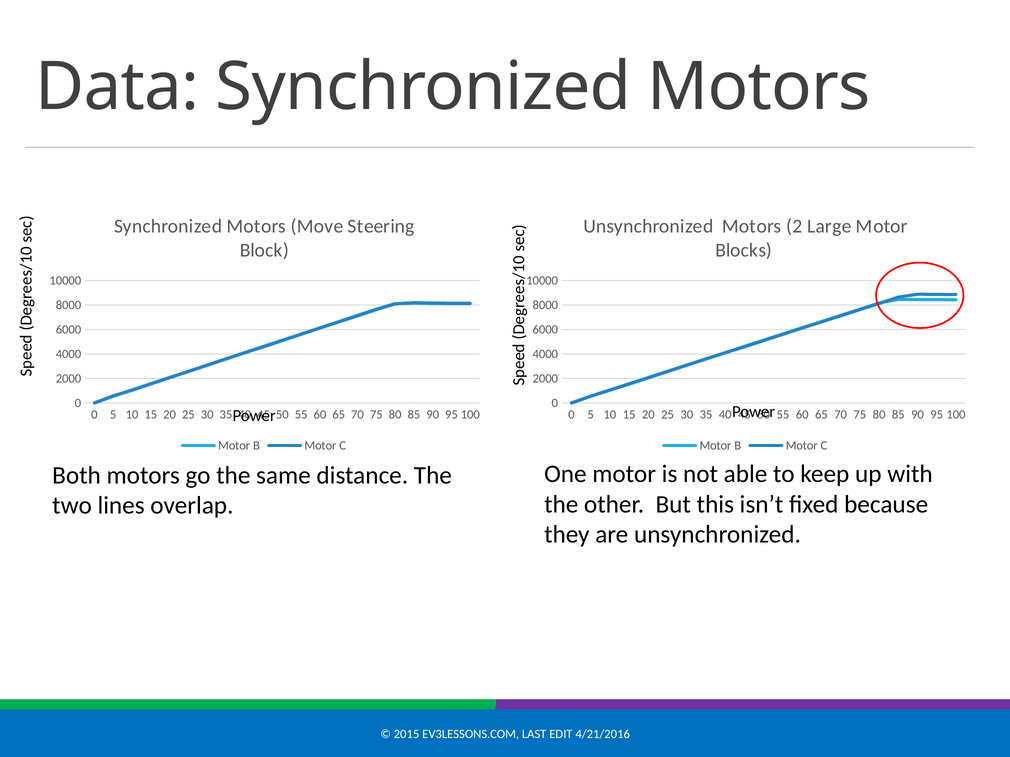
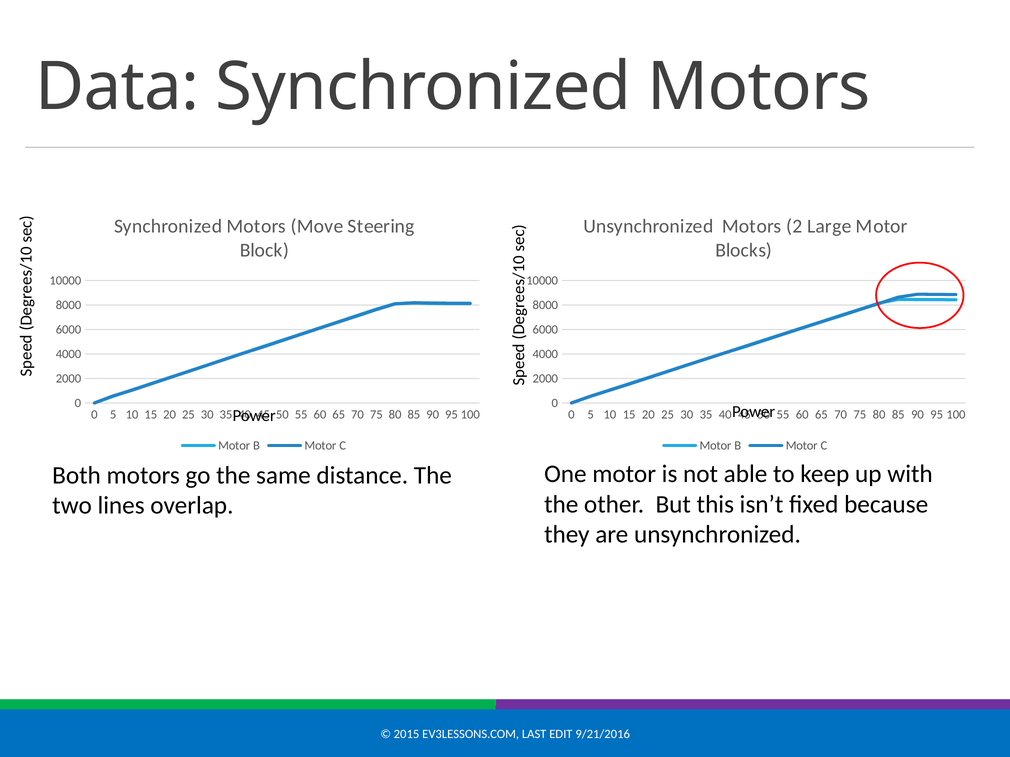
4/21/2016: 4/21/2016 -> 9/21/2016
